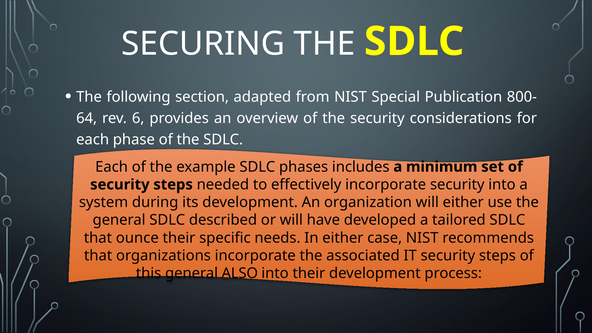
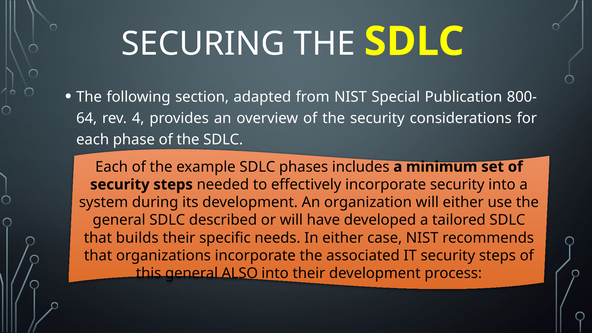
6: 6 -> 4
ounce: ounce -> builds
